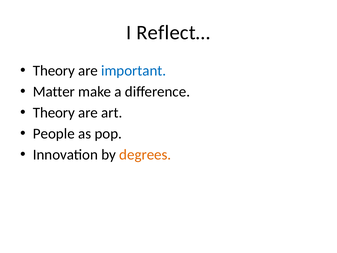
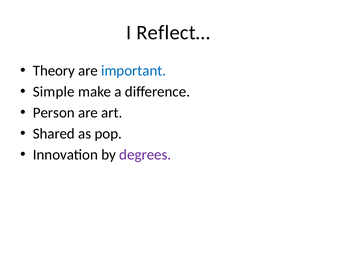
Matter: Matter -> Simple
Theory at (54, 113): Theory -> Person
People: People -> Shared
degrees colour: orange -> purple
